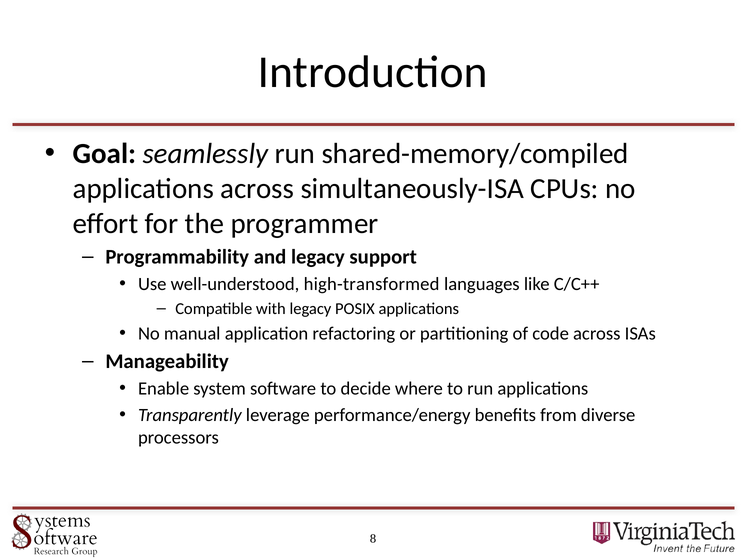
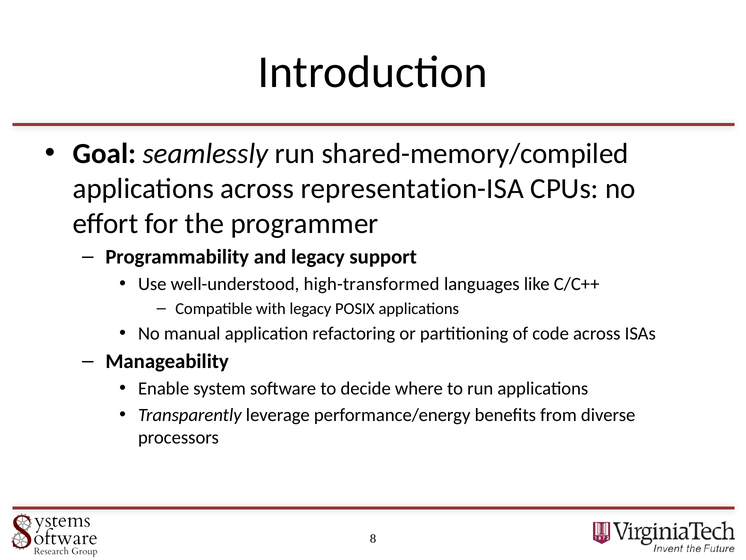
simultaneously-ISA: simultaneously-ISA -> representation-ISA
